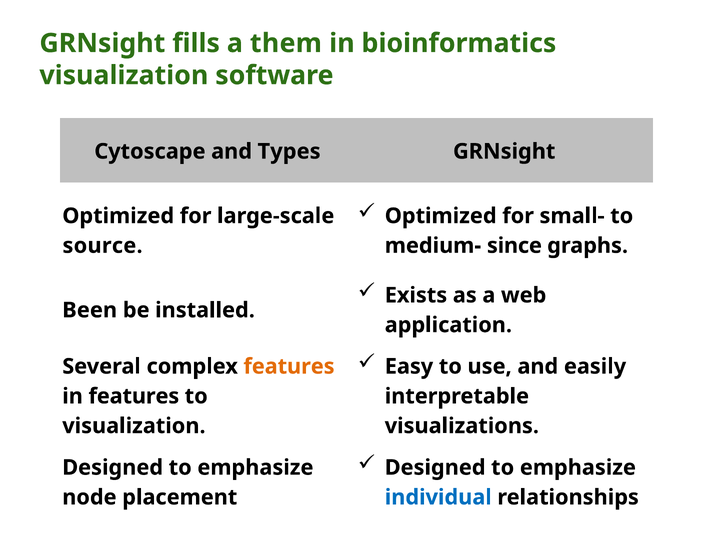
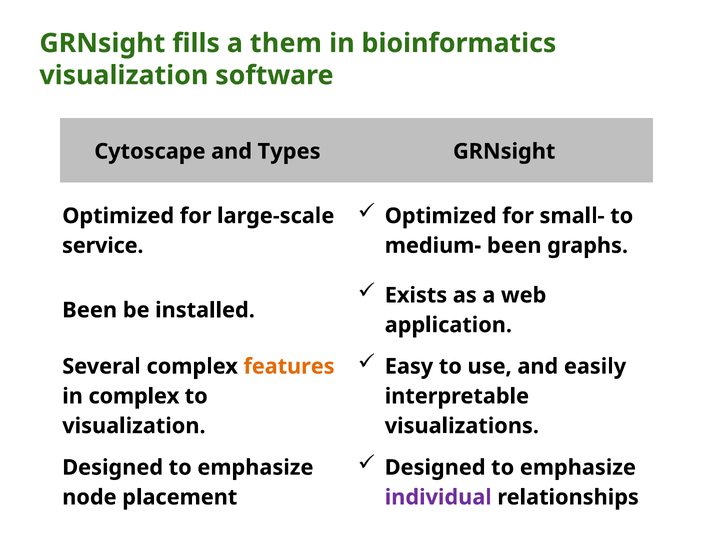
source: source -> service
medium- since: since -> been
in features: features -> complex
individual colour: blue -> purple
